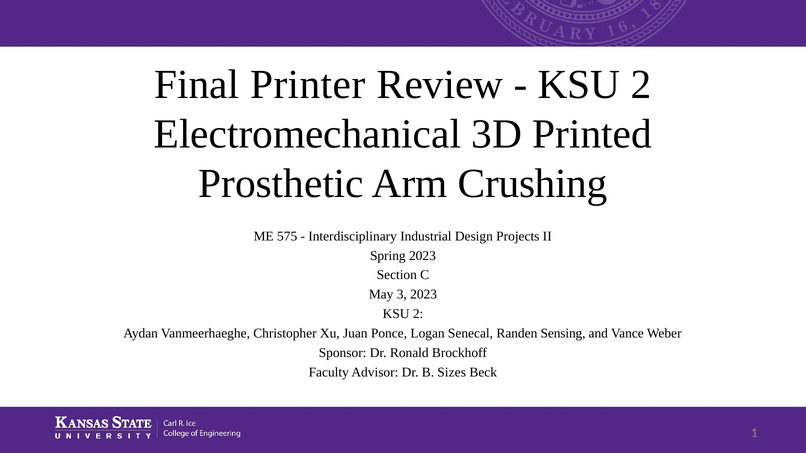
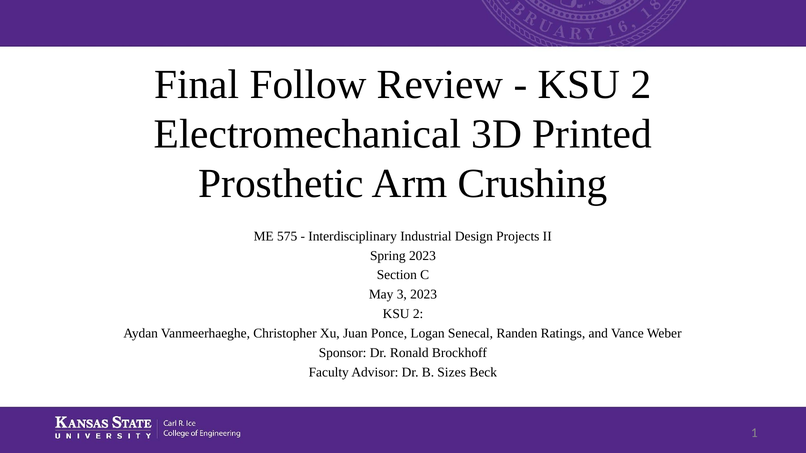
Printer: Printer -> Follow
Sensing: Sensing -> Ratings
